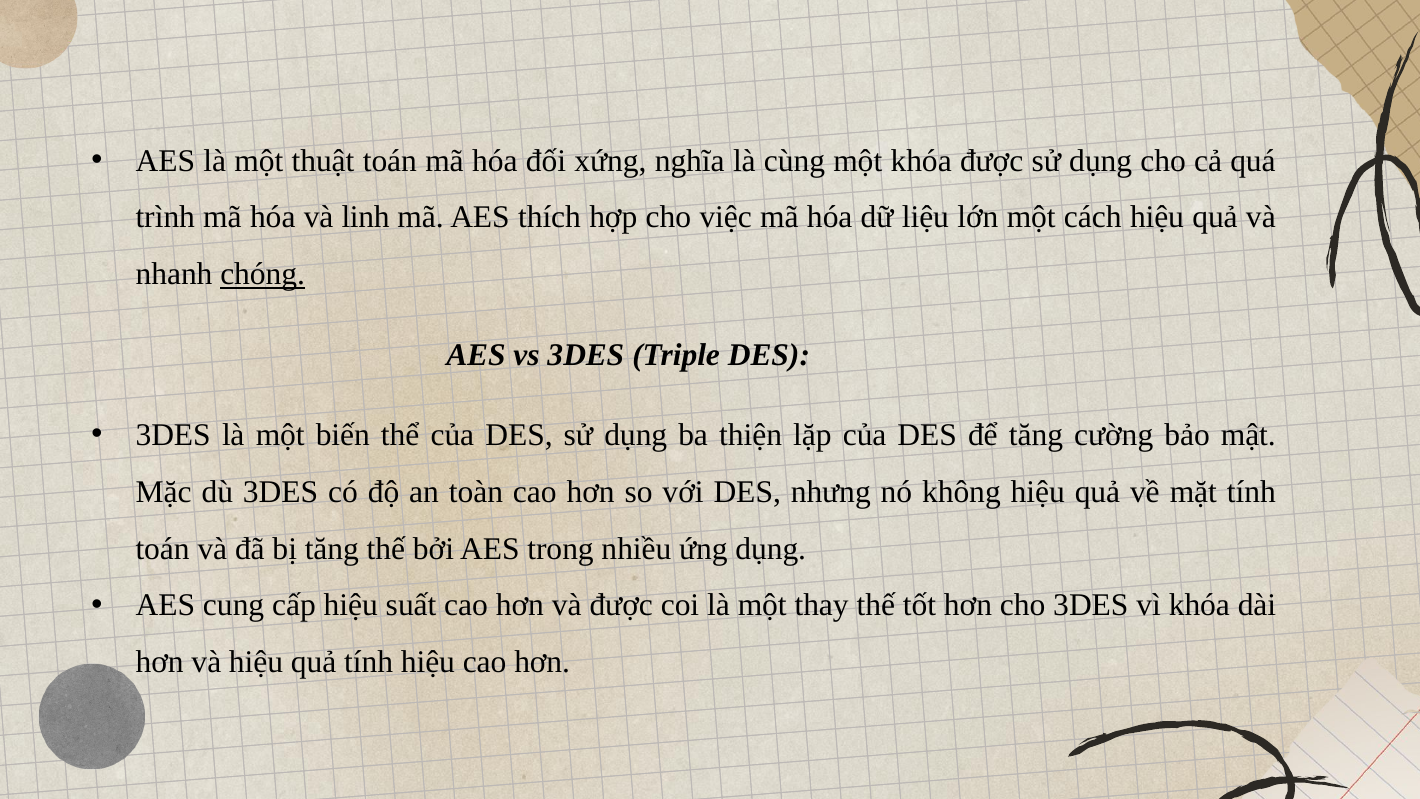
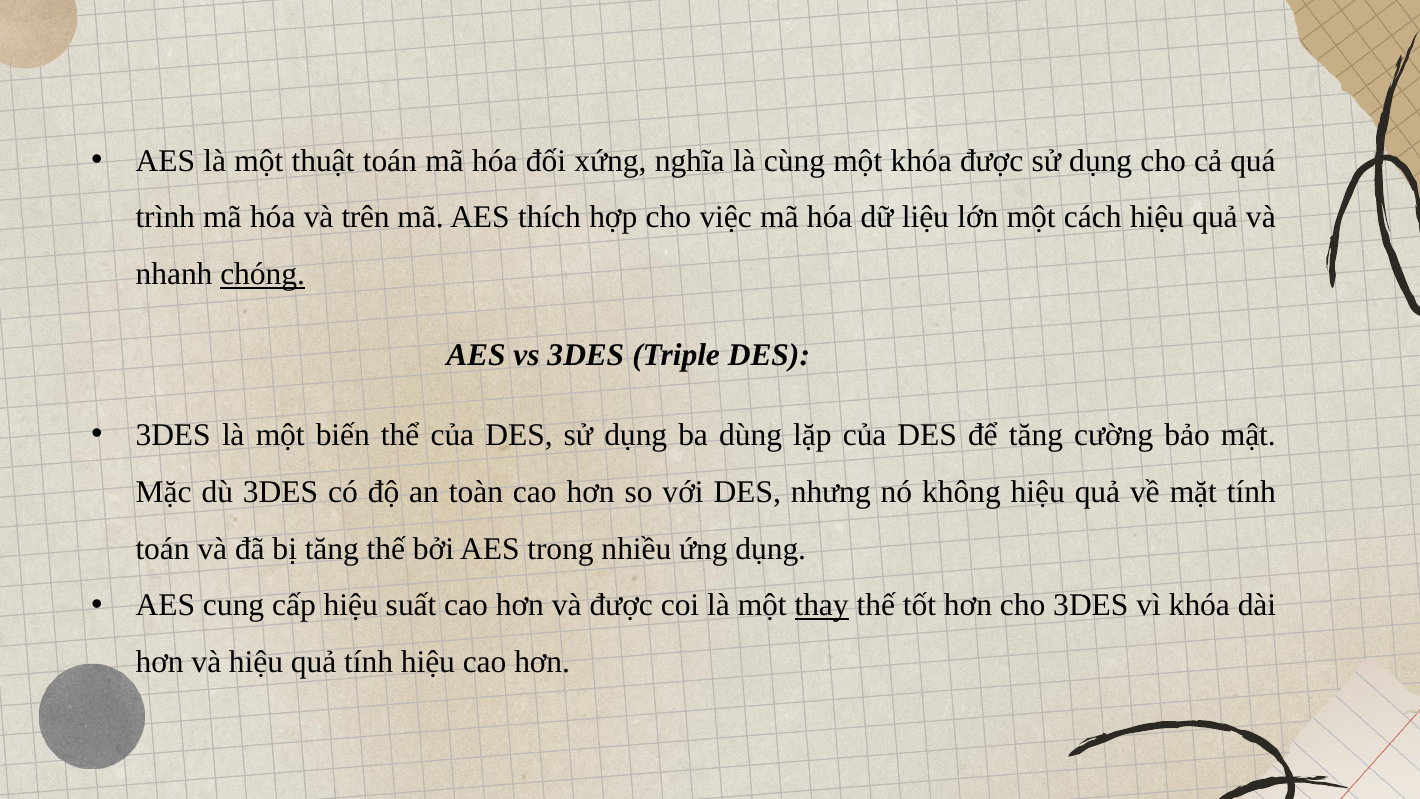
linh: linh -> trên
thiện: thiện -> dùng
thay underline: none -> present
